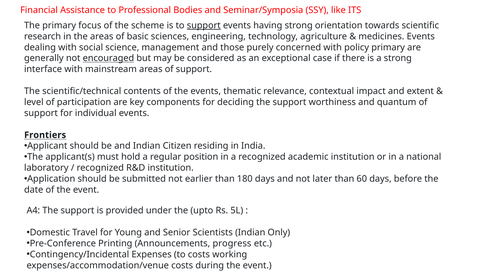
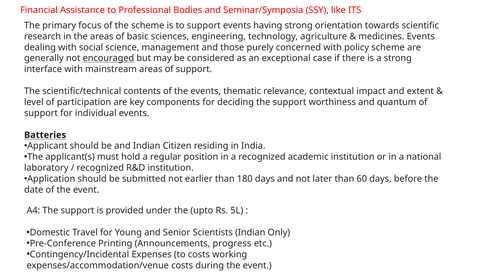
support at (204, 25) underline: present -> none
policy primary: primary -> scheme
Frontiers: Frontiers -> Batteries
